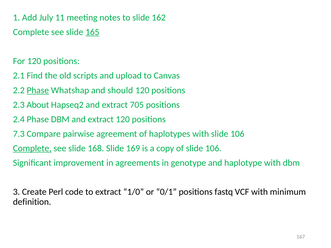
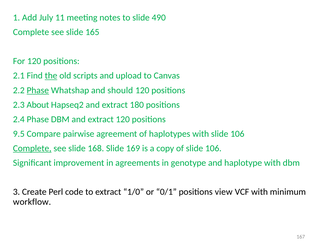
162: 162 -> 490
165 underline: present -> none
the underline: none -> present
705: 705 -> 180
7.3: 7.3 -> 9.5
fastq: fastq -> view
definition: definition -> workflow
